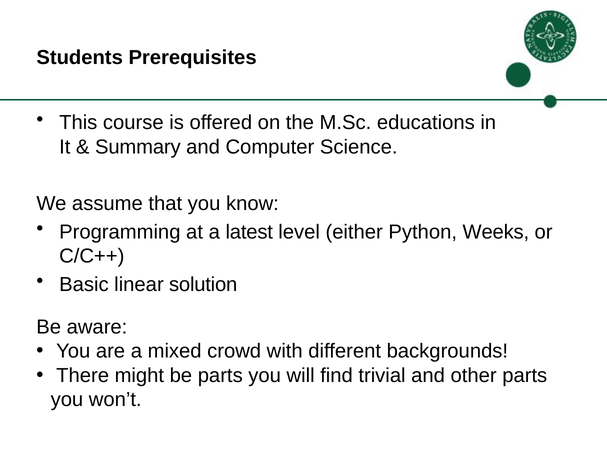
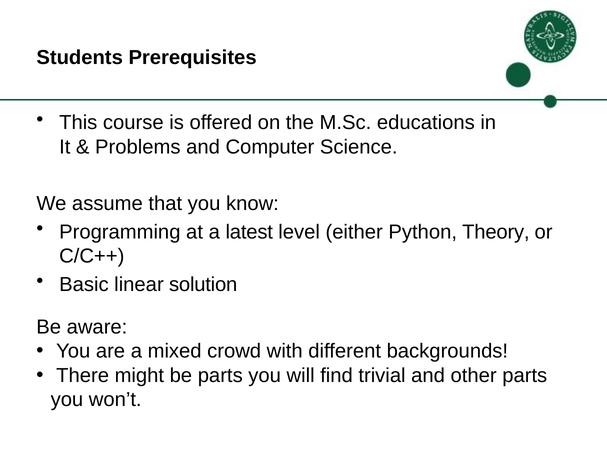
Summary: Summary -> Problems
Weeks: Weeks -> Theory
